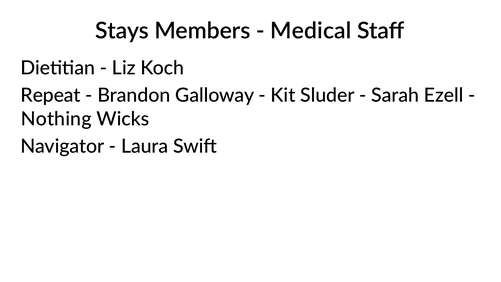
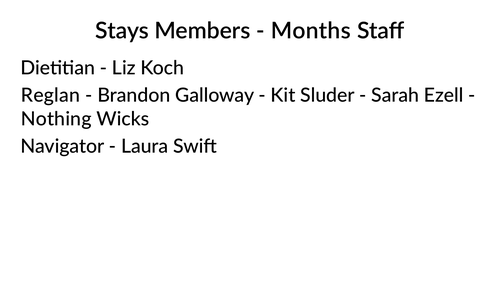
Medical: Medical -> Months
Repeat: Repeat -> Reglan
